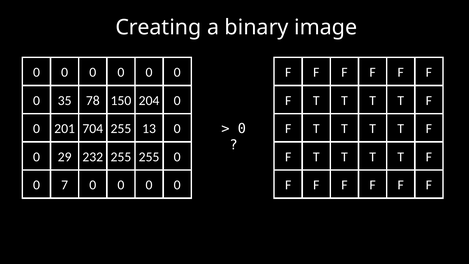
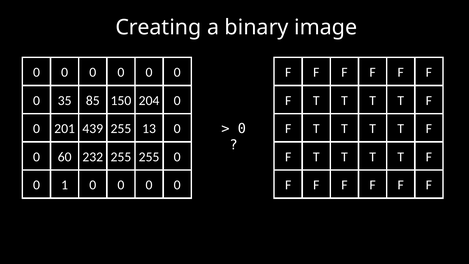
78: 78 -> 85
704: 704 -> 439
29: 29 -> 60
7: 7 -> 1
